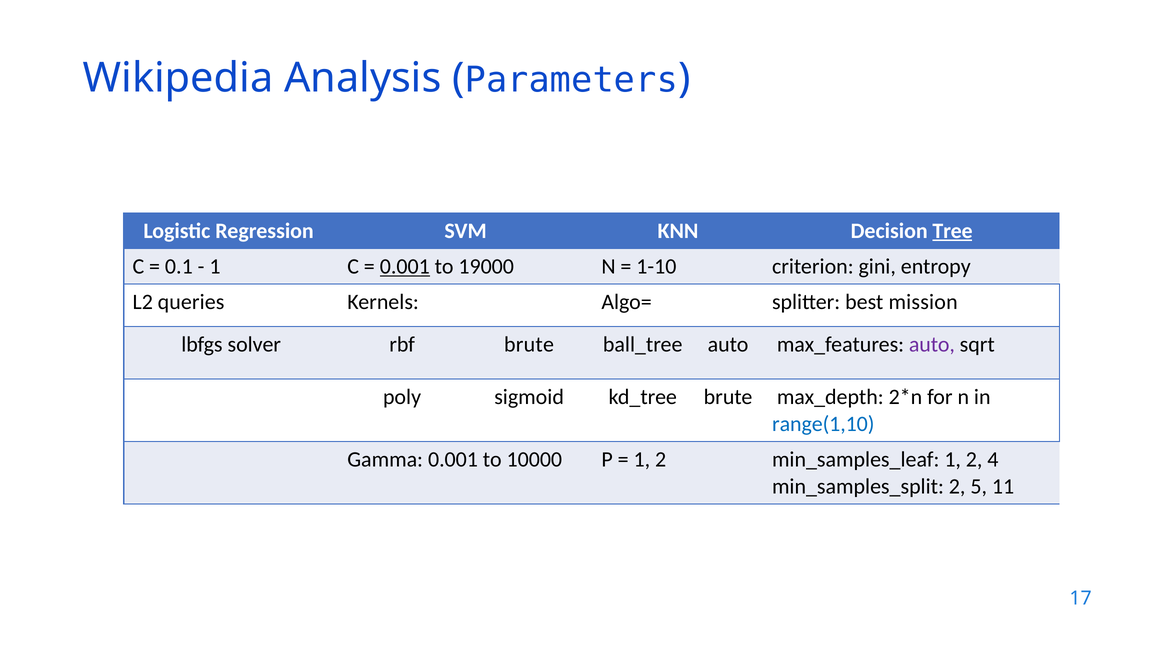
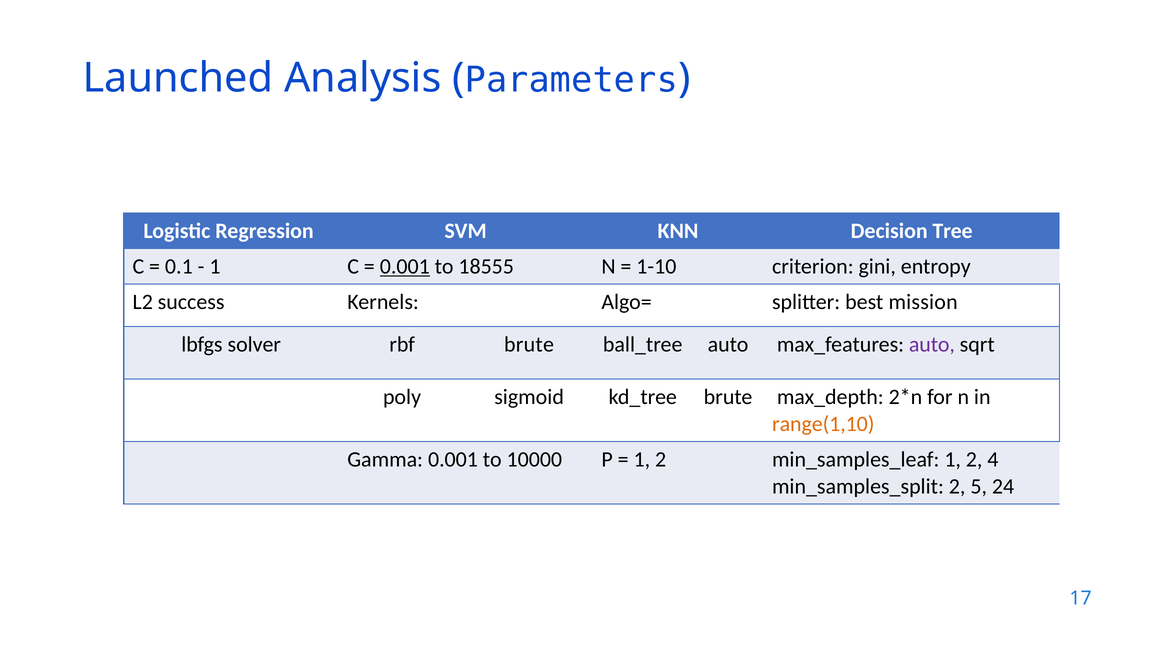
Wikipedia: Wikipedia -> Launched
Tree underline: present -> none
19000: 19000 -> 18555
queries: queries -> success
range(1,10 colour: blue -> orange
11: 11 -> 24
